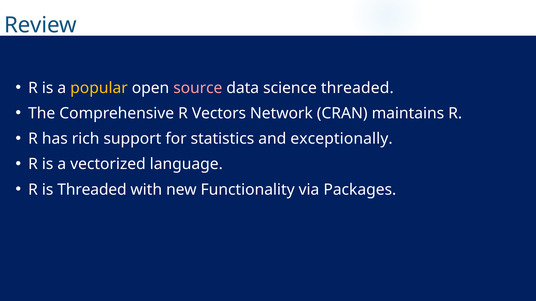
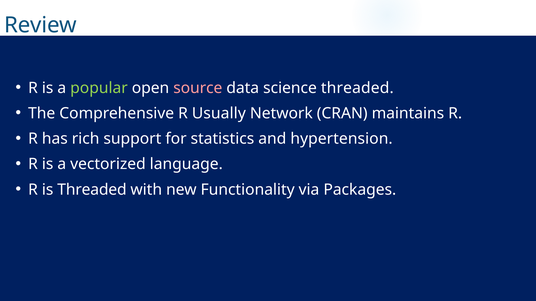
popular colour: yellow -> light green
Vectors: Vectors -> Usually
exceptionally: exceptionally -> hypertension
